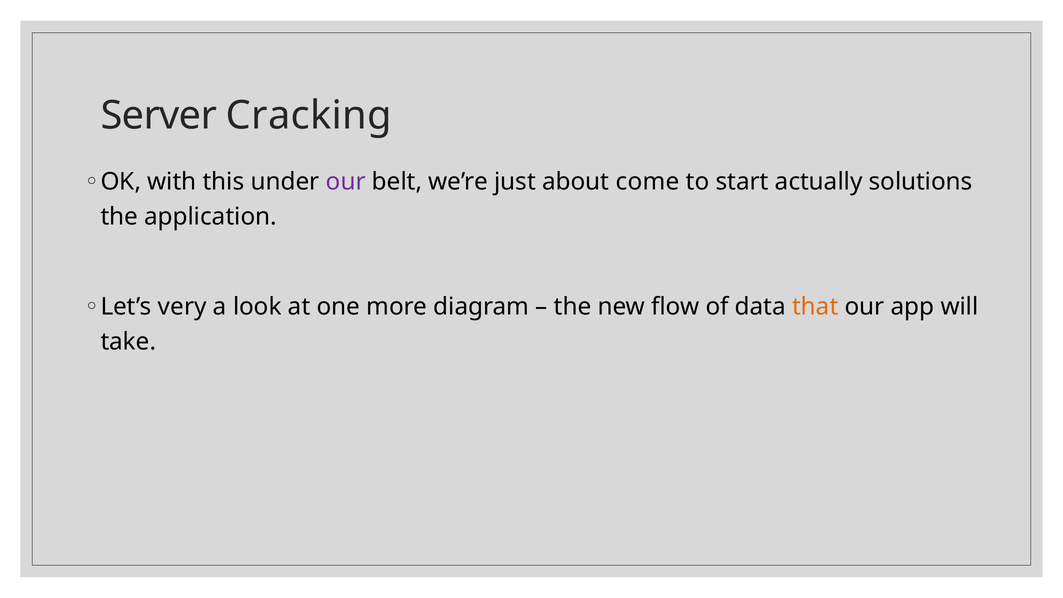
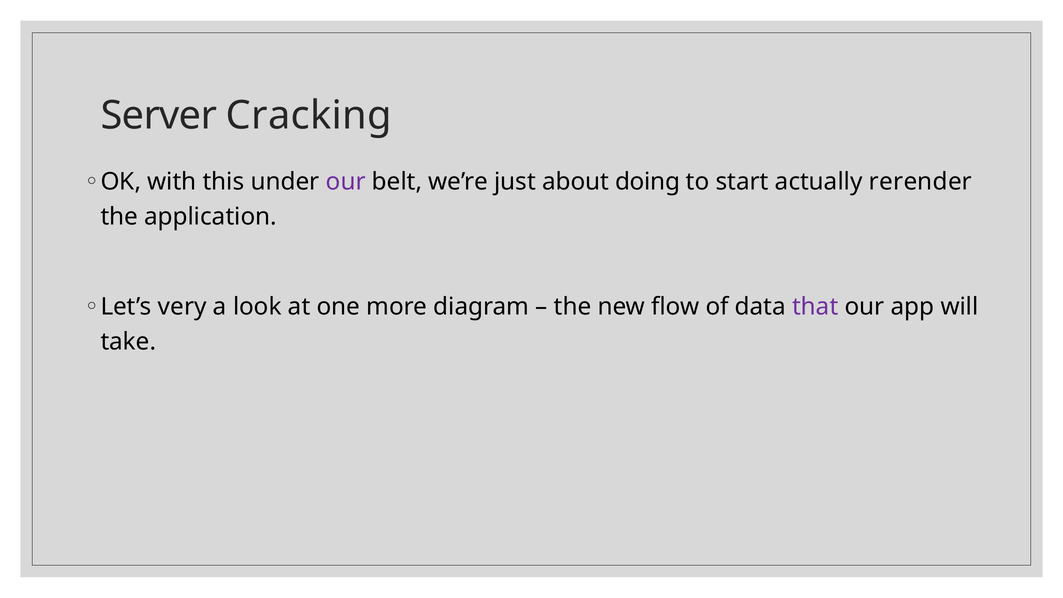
come: come -> doing
solutions: solutions -> rerender
that colour: orange -> purple
